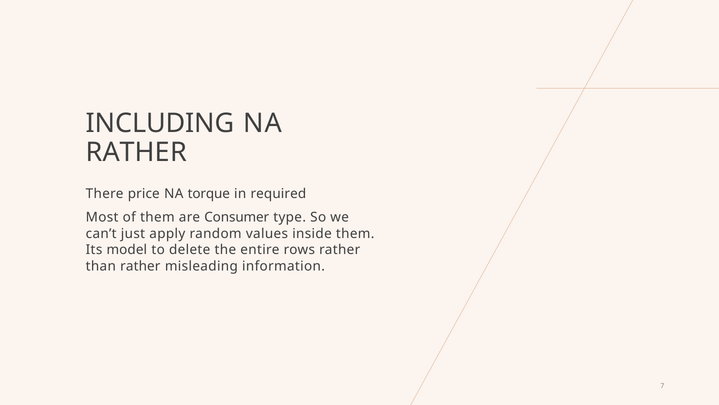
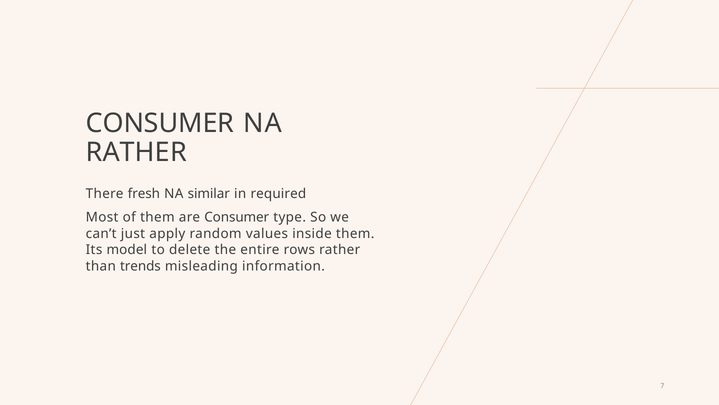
INCLUDING at (160, 123): INCLUDING -> CONSUMER
price: price -> fresh
torque: torque -> similar
than rather: rather -> trends
